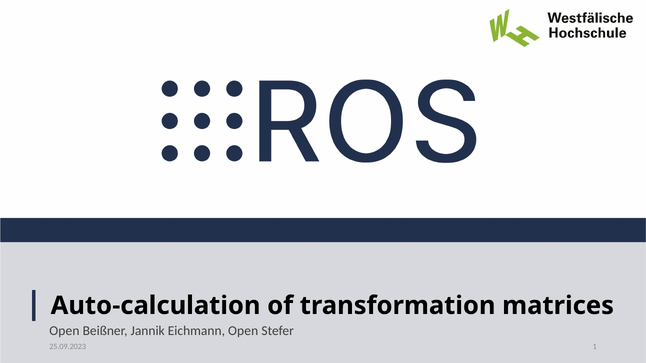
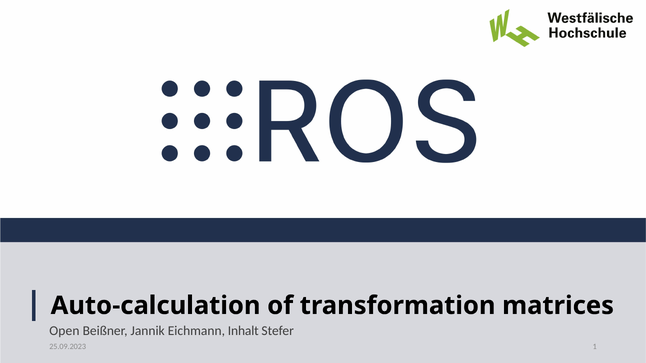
Eichmann Open: Open -> Inhalt
